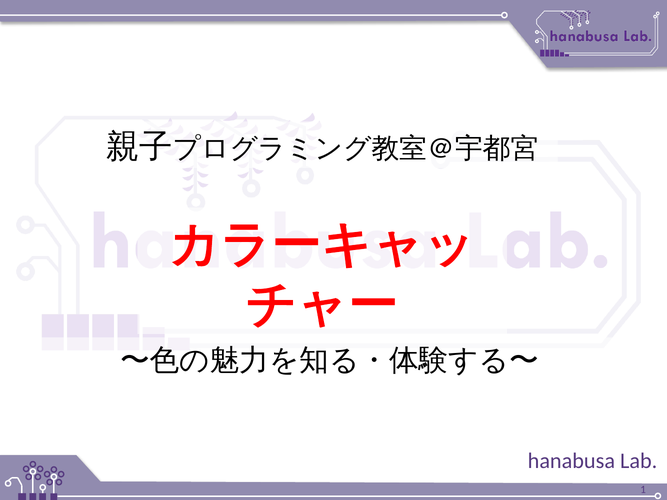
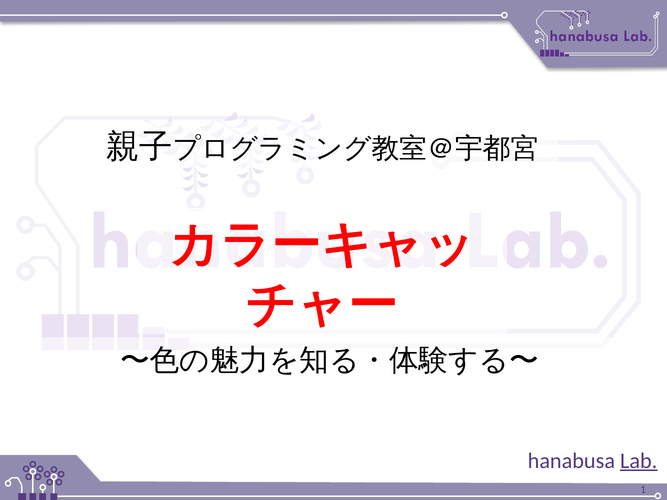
Lab underline: none -> present
